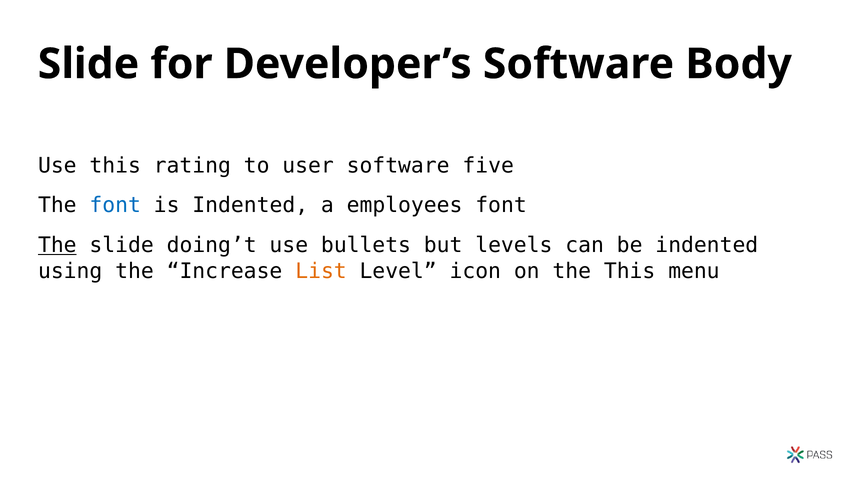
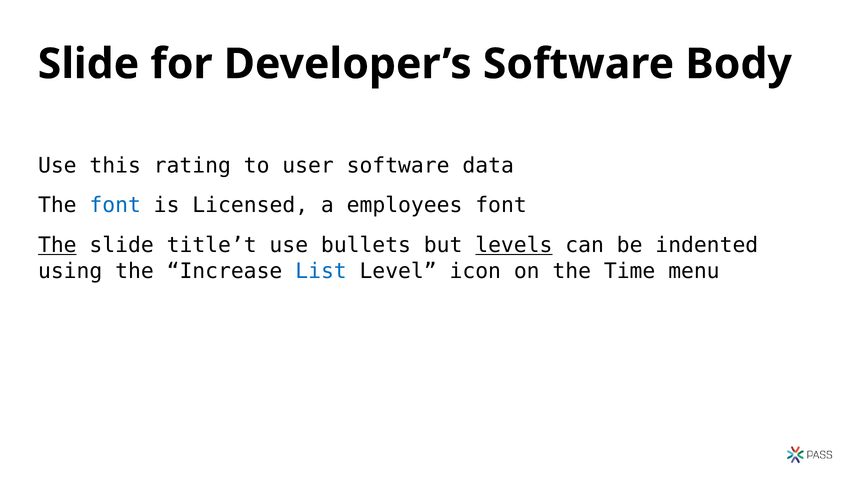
five: five -> data
is Indented: Indented -> Licensed
doing’t: doing’t -> title’t
levels underline: none -> present
List colour: orange -> blue
the This: This -> Time
